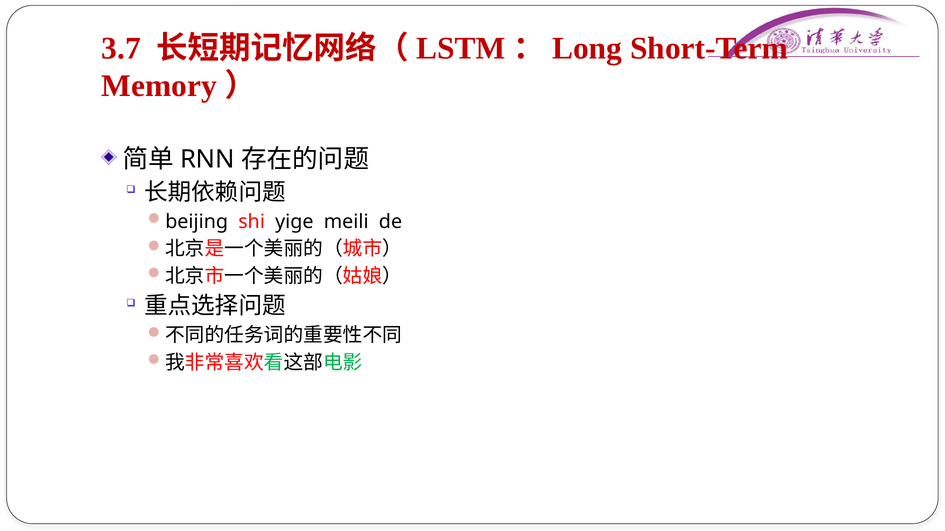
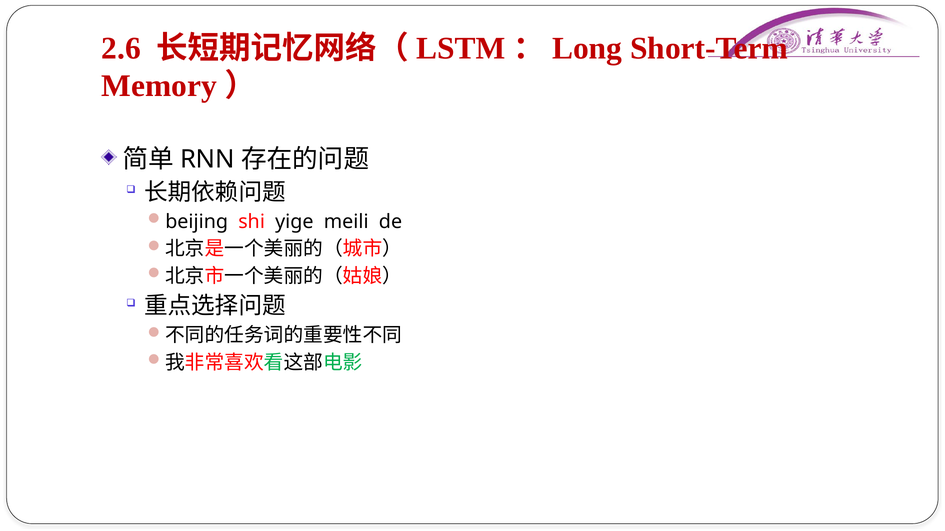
3.7: 3.7 -> 2.6
